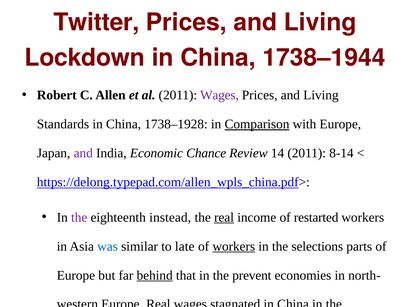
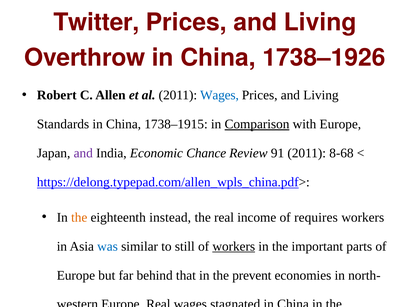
Lockdown: Lockdown -> Overthrow
1738–1944: 1738–1944 -> 1738–1926
Wages at (219, 95) colour: purple -> blue
1738–1928: 1738–1928 -> 1738–1915
14: 14 -> 91
8-14: 8-14 -> 8-68
the at (79, 218) colour: purple -> orange
real at (224, 218) underline: present -> none
restarted: restarted -> requires
to late: late -> still
selections: selections -> important
behind underline: present -> none
